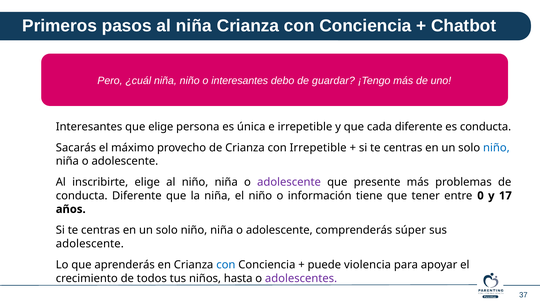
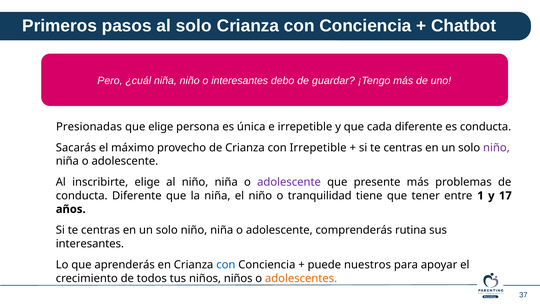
al niña: niña -> solo
Interesantes at (89, 127): Interesantes -> Presionadas
niño at (496, 148) colour: blue -> purple
información: información -> tranquilidad
0: 0 -> 1
súper: súper -> rutina
adolescente at (90, 244): adolescente -> interesantes
violencia: violencia -> nuestros
niños hasta: hasta -> niños
adolescentes colour: purple -> orange
